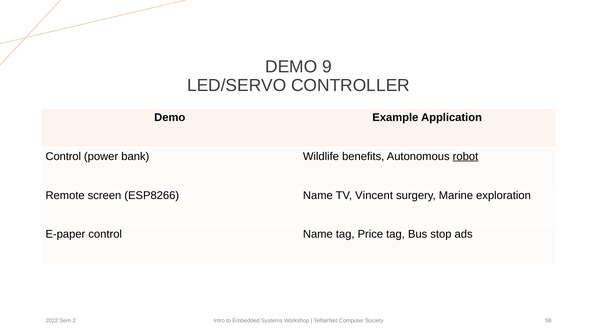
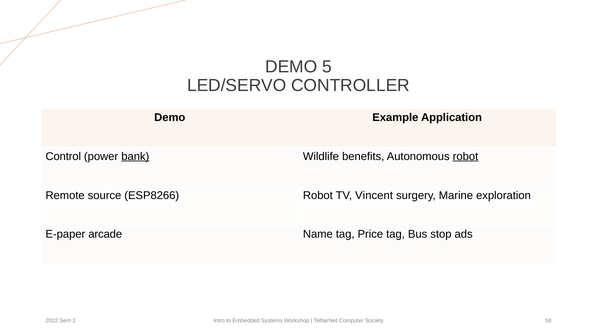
9: 9 -> 5
bank underline: none -> present
screen: screen -> source
ESP8266 Name: Name -> Robot
E-paper control: control -> arcade
